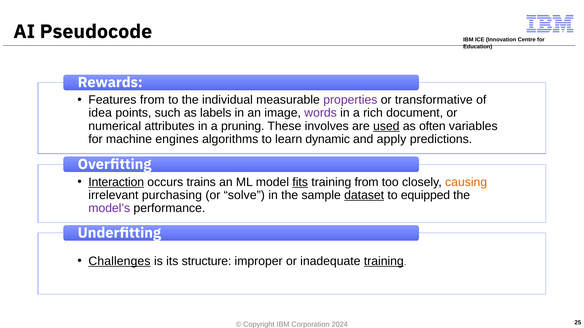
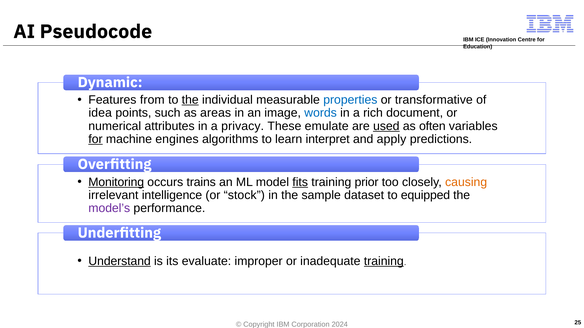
Rewards: Rewards -> Dynamic
the at (190, 100) underline: none -> present
properties colour: purple -> blue
labels: labels -> areas
words colour: purple -> blue
pruning: pruning -> privacy
involves: involves -> emulate
for at (96, 139) underline: none -> present
dynamic: dynamic -> interpret
Interaction: Interaction -> Monitoring
training from: from -> prior
purchasing: purchasing -> intelligence
solve: solve -> stock
dataset underline: present -> none
Challenges: Challenges -> Understand
structure: structure -> evaluate
